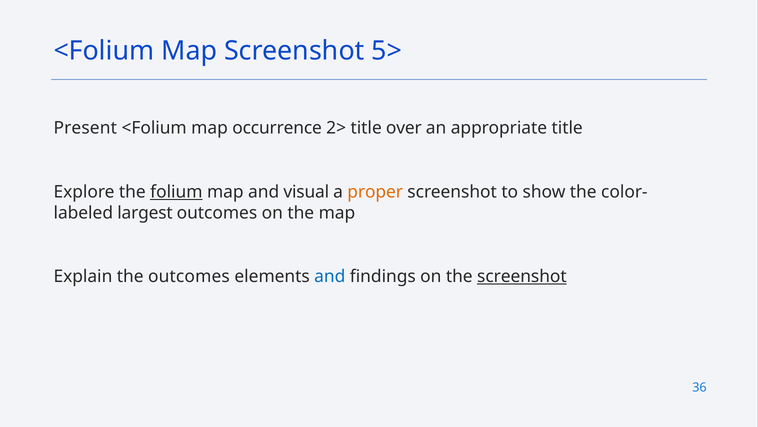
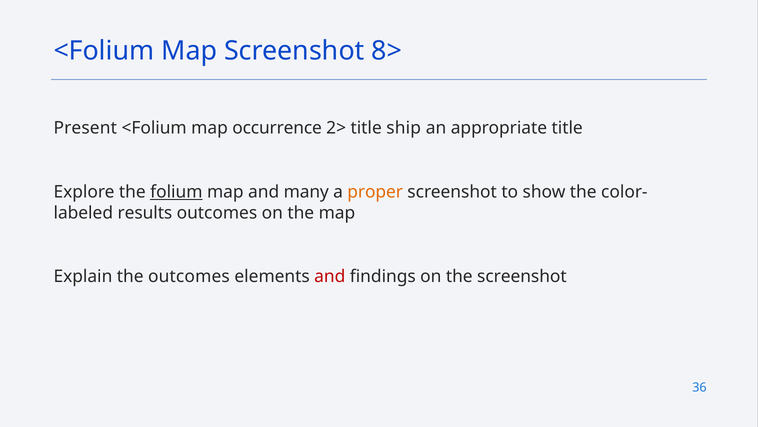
5>: 5> -> 8>
over: over -> ship
visual: visual -> many
largest: largest -> results
and at (330, 276) colour: blue -> red
screenshot at (522, 276) underline: present -> none
